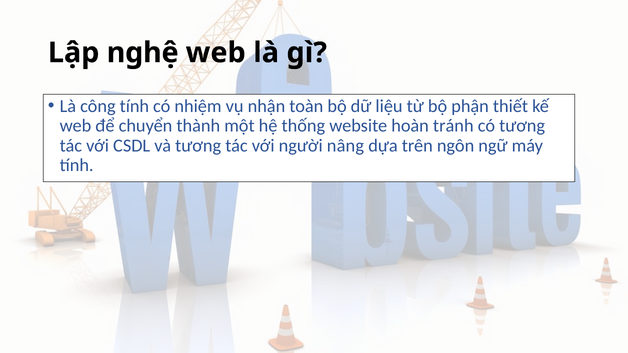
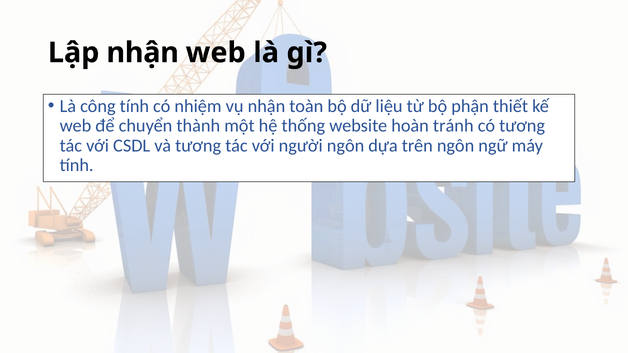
Lập nghệ: nghệ -> nhận
người nâng: nâng -> ngôn
